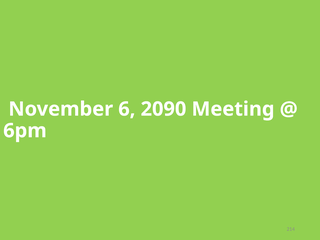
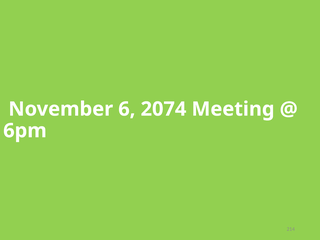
2090: 2090 -> 2074
